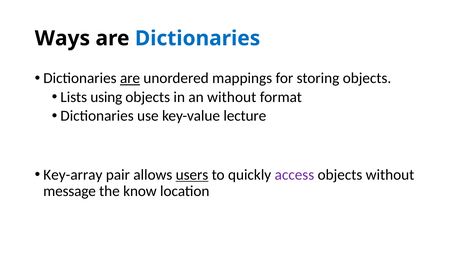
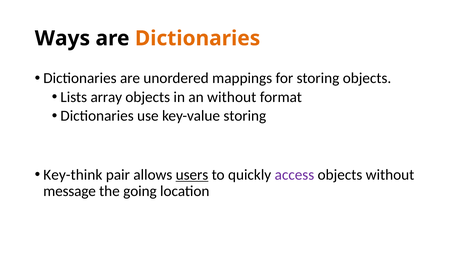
Dictionaries at (198, 38) colour: blue -> orange
are at (130, 78) underline: present -> none
using: using -> array
key-value lecture: lecture -> storing
Key-array: Key-array -> Key-think
know: know -> going
